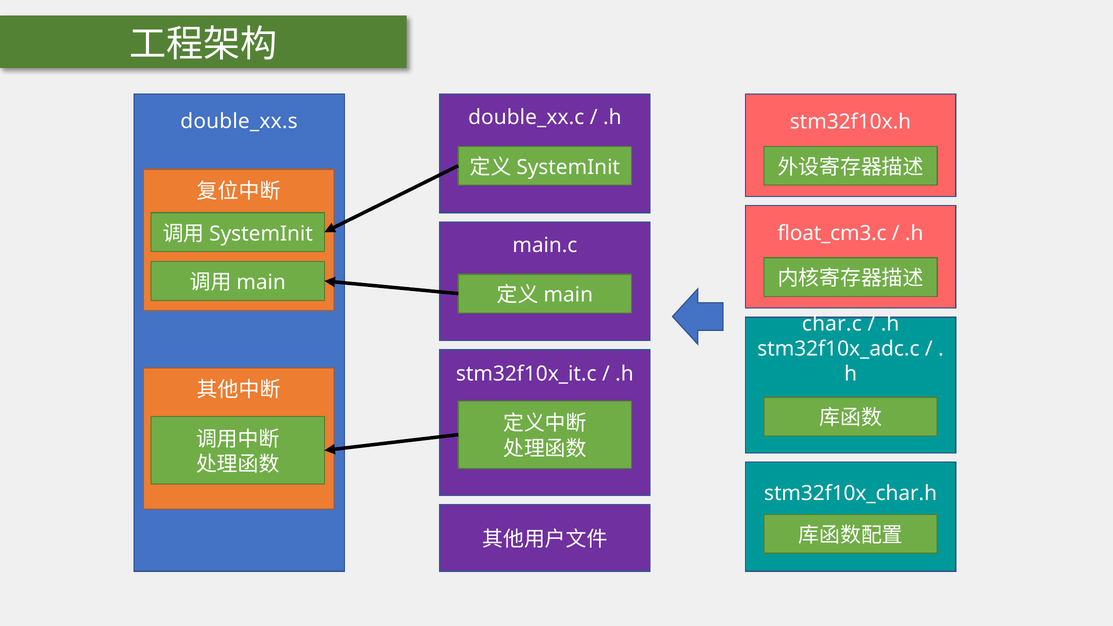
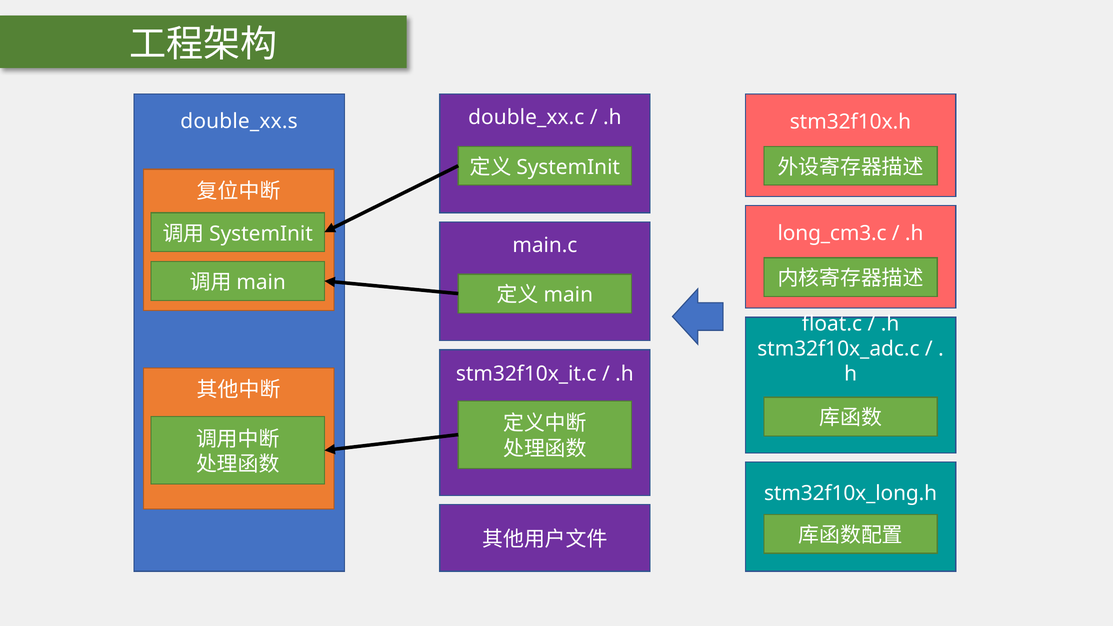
float_cm3.c: float_cm3.c -> long_cm3.c
char.c: char.c -> float.c
stm32f10x_char.h: stm32f10x_char.h -> stm32f10x_long.h
